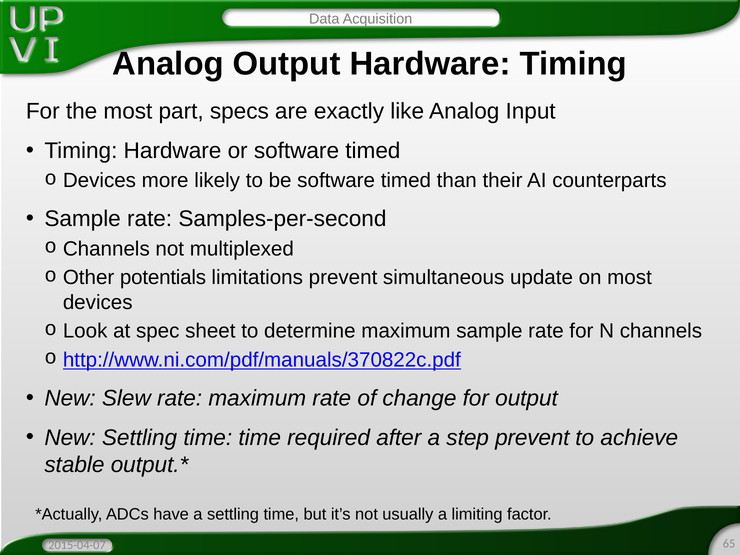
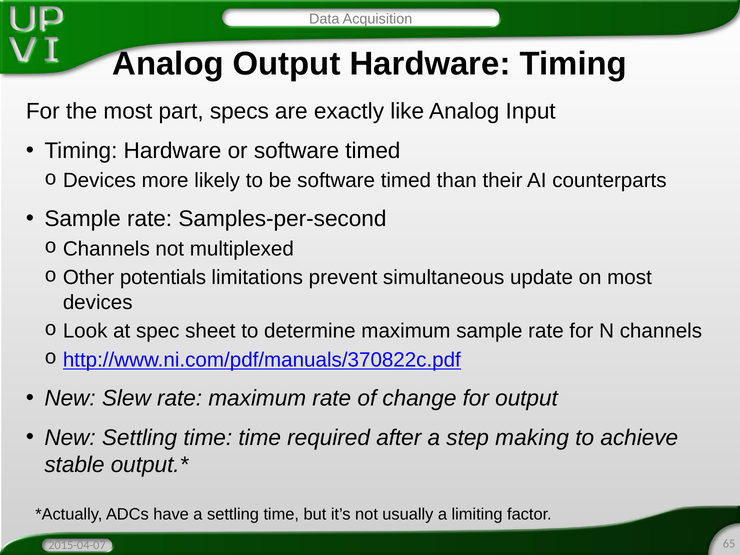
step prevent: prevent -> making
